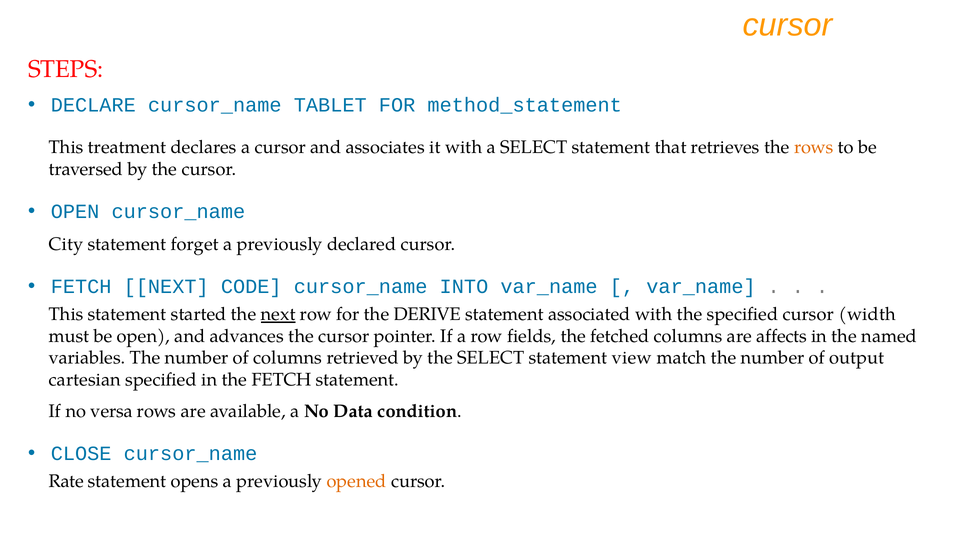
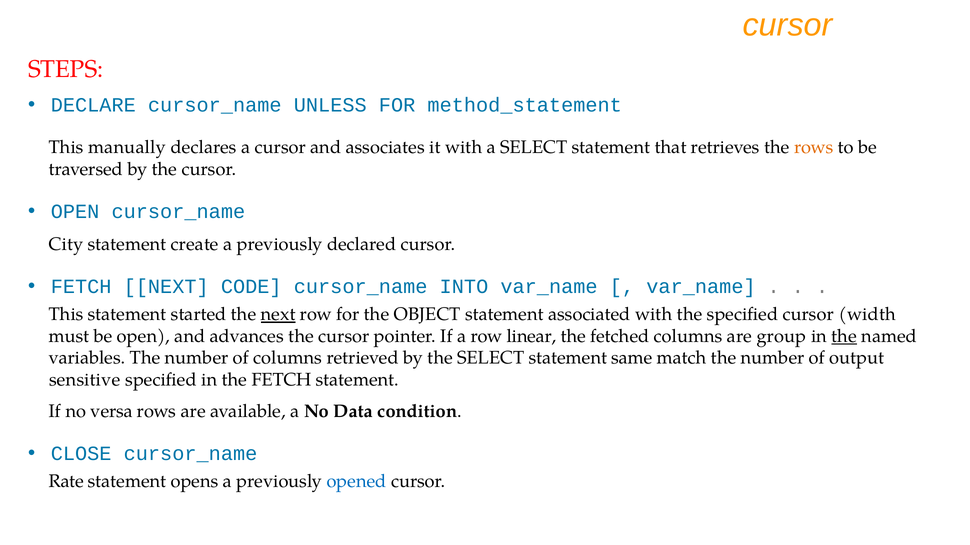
TABLET: TABLET -> UNLESS
treatment: treatment -> manually
forget: forget -> create
DERIVE: DERIVE -> OBJECT
fields: fields -> linear
affects: affects -> group
the at (844, 337) underline: none -> present
view: view -> same
cartesian: cartesian -> sensitive
opened colour: orange -> blue
